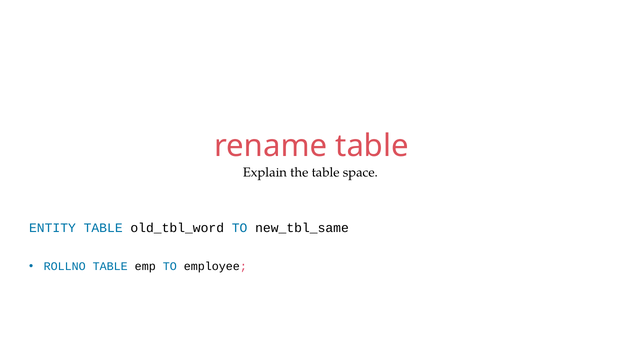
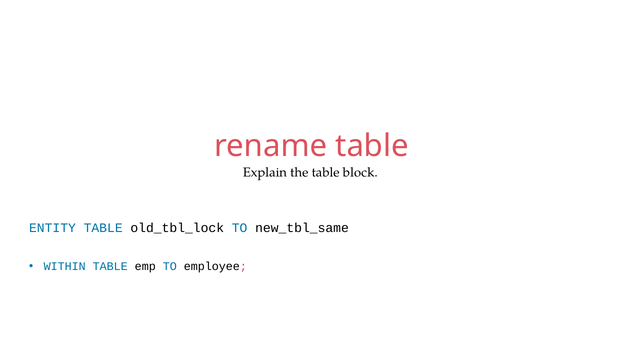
space: space -> block
old_tbl_word: old_tbl_word -> old_tbl_lock
ROLLNO: ROLLNO -> WITHIN
